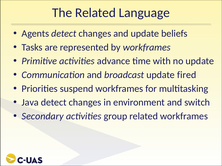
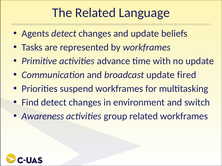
Java: Java -> Find
Secondary: Secondary -> Awareness
